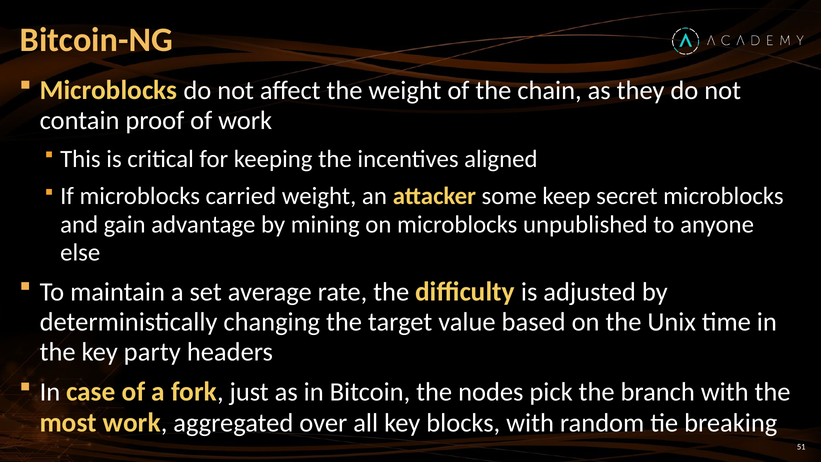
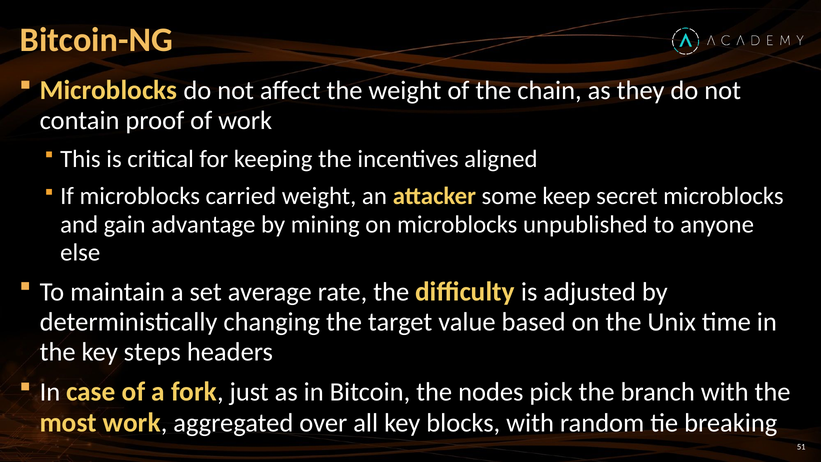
party: party -> steps
